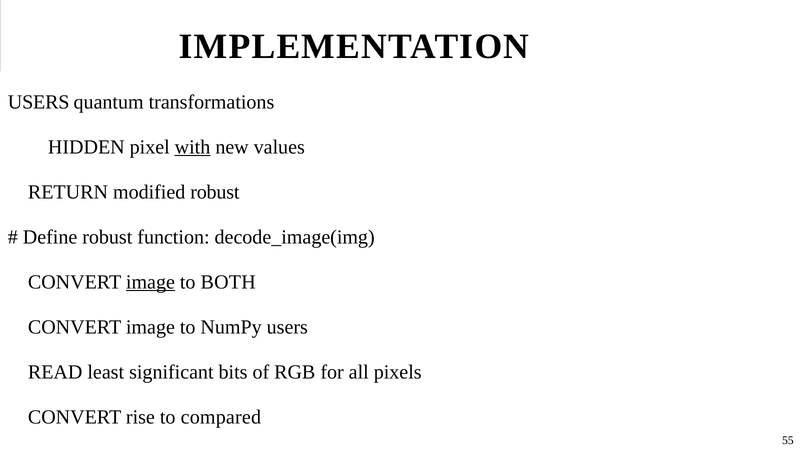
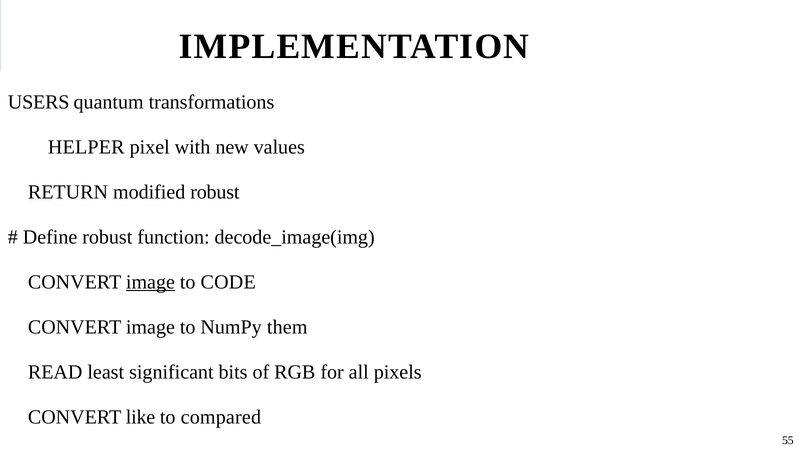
HIDDEN: HIDDEN -> HELPER
with underline: present -> none
BOTH: BOTH -> CODE
NumPy users: users -> them
rise: rise -> like
